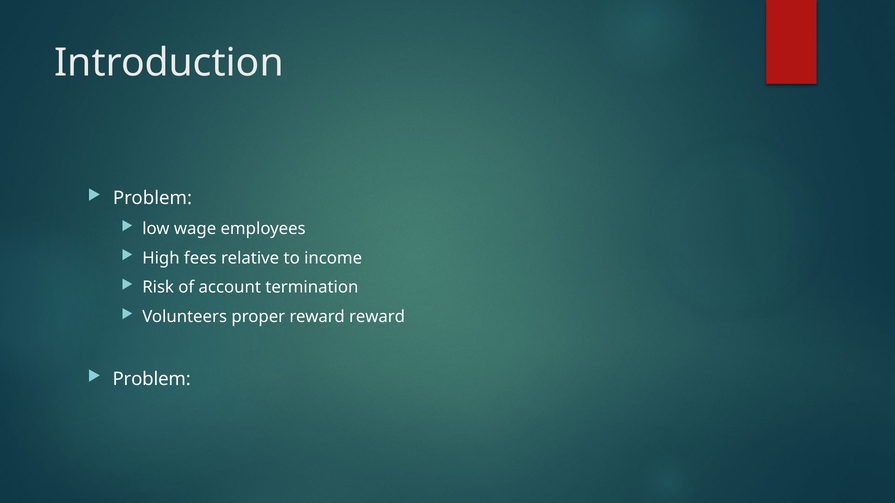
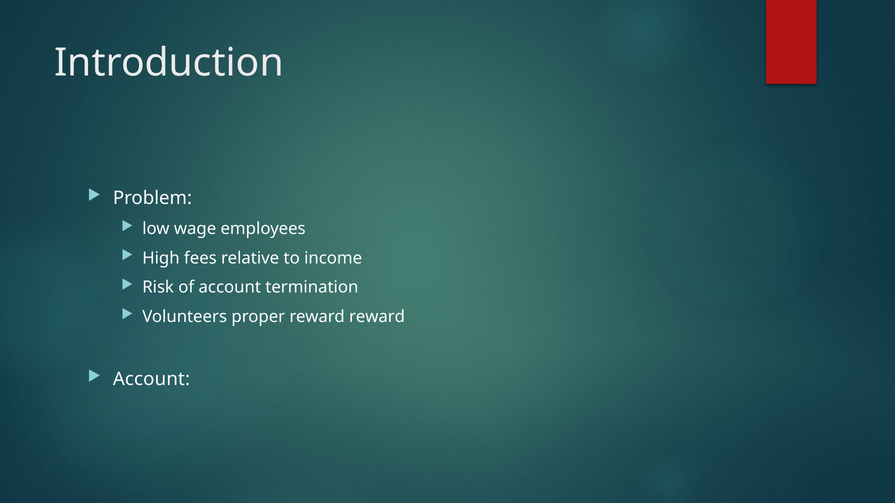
Problem at (152, 380): Problem -> Account
